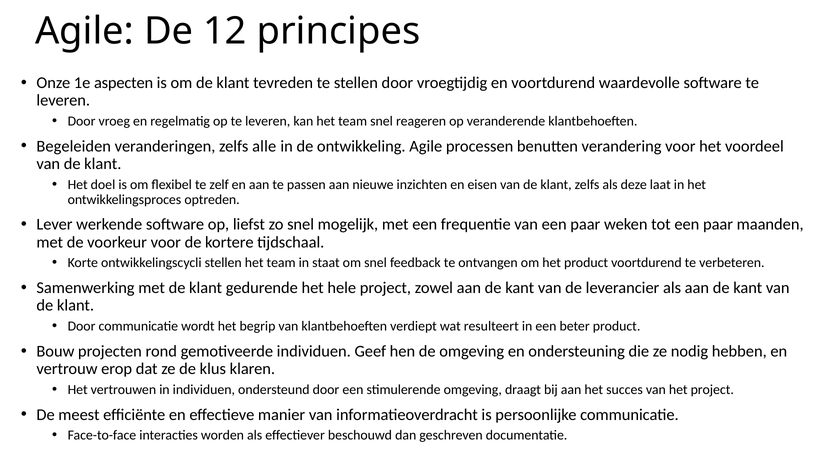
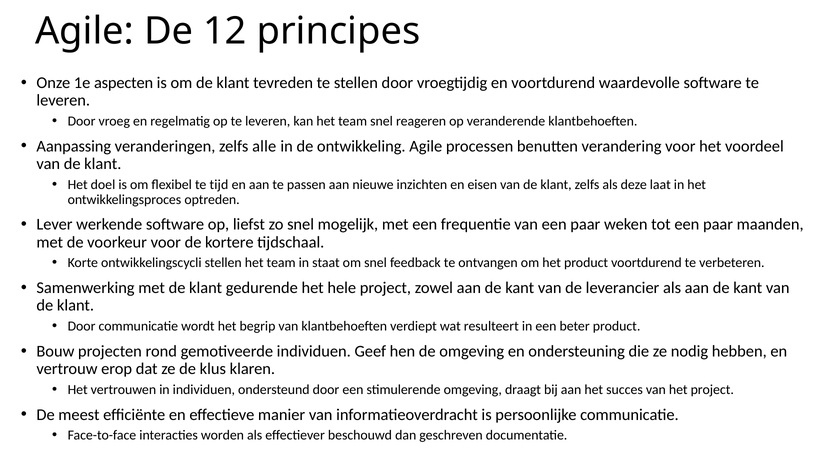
Begeleiden: Begeleiden -> Aanpassing
zelf: zelf -> tijd
